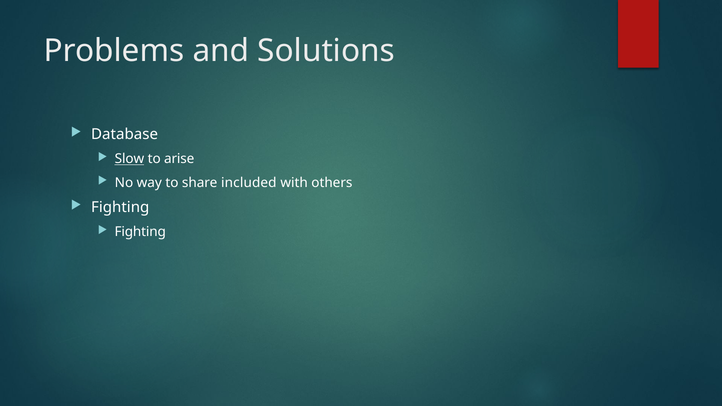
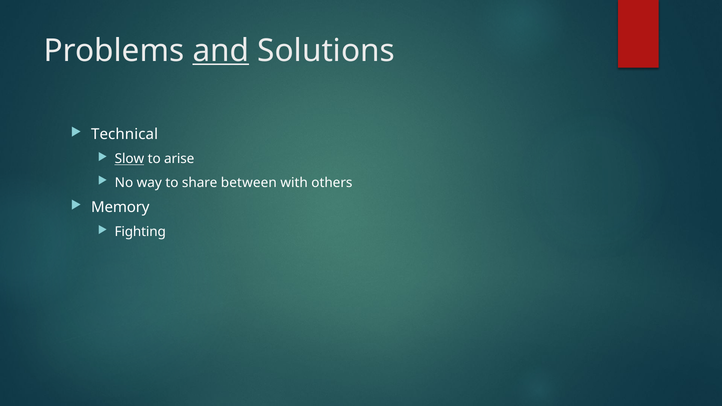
and underline: none -> present
Database: Database -> Technical
included: included -> between
Fighting at (120, 208): Fighting -> Memory
